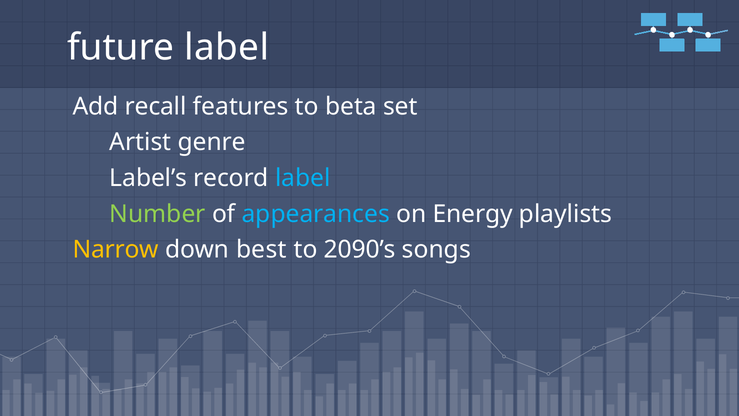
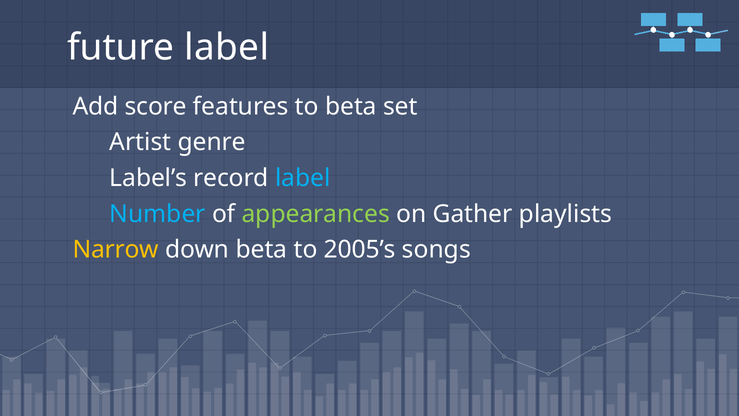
recall: recall -> score
Number colour: light green -> light blue
appearances colour: light blue -> light green
Energy: Energy -> Gather
down best: best -> beta
2090’s: 2090’s -> 2005’s
